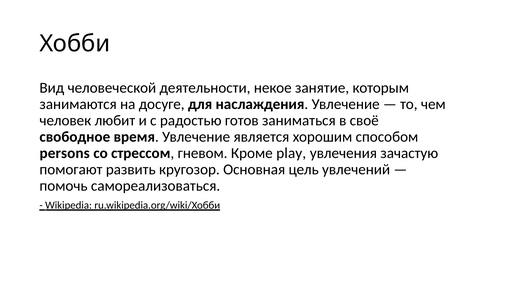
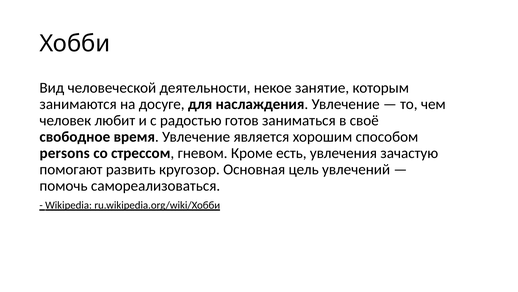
play: play -> есть
